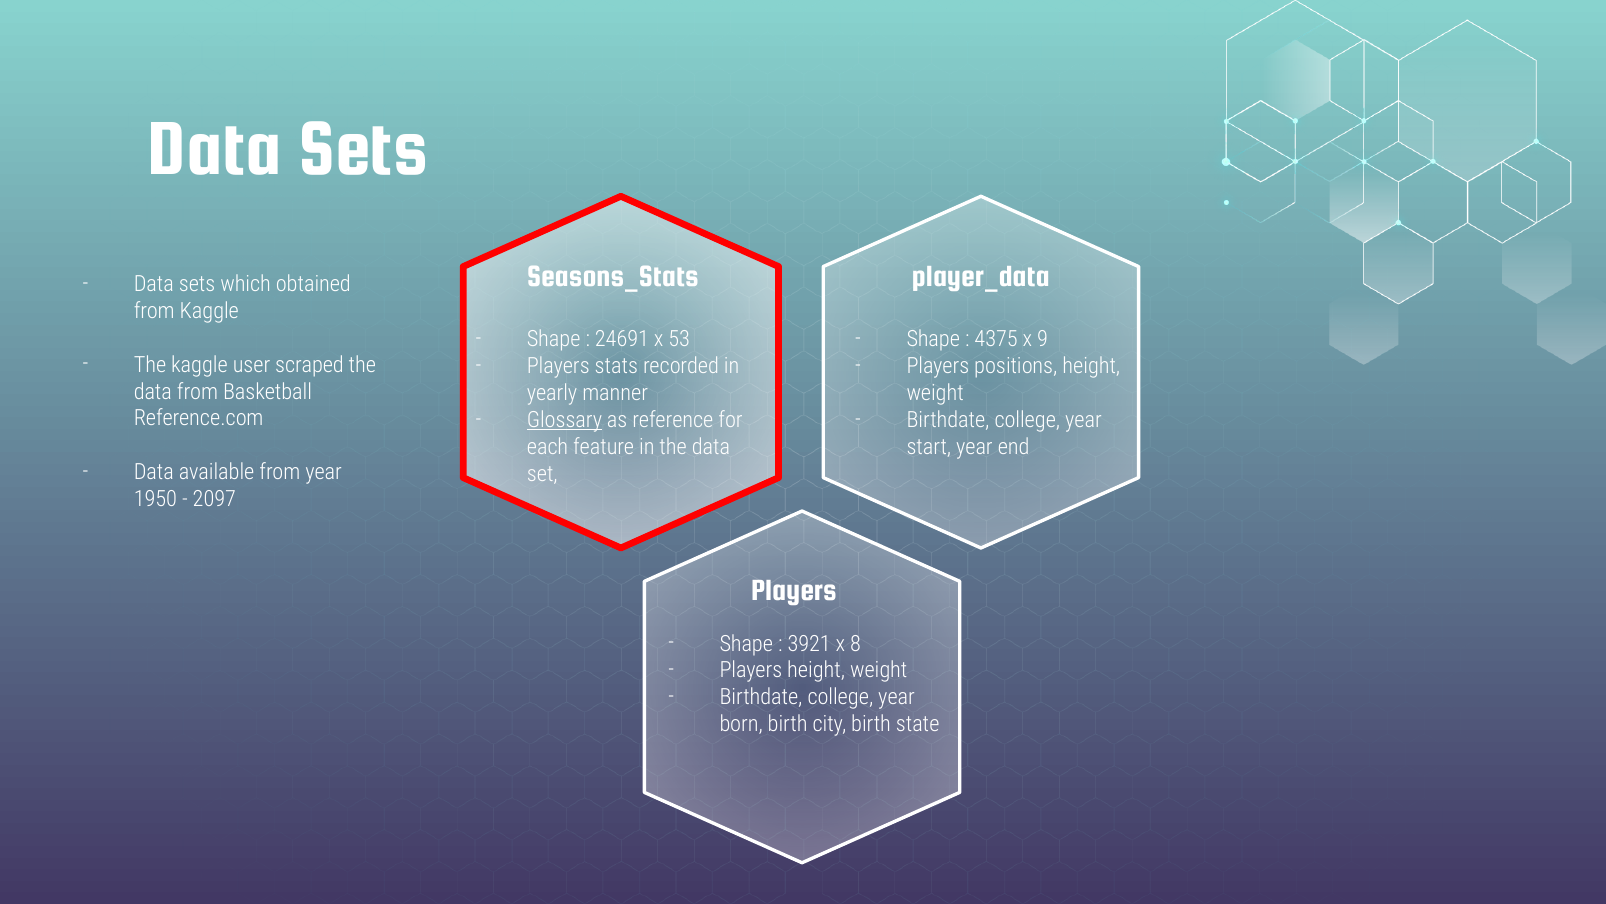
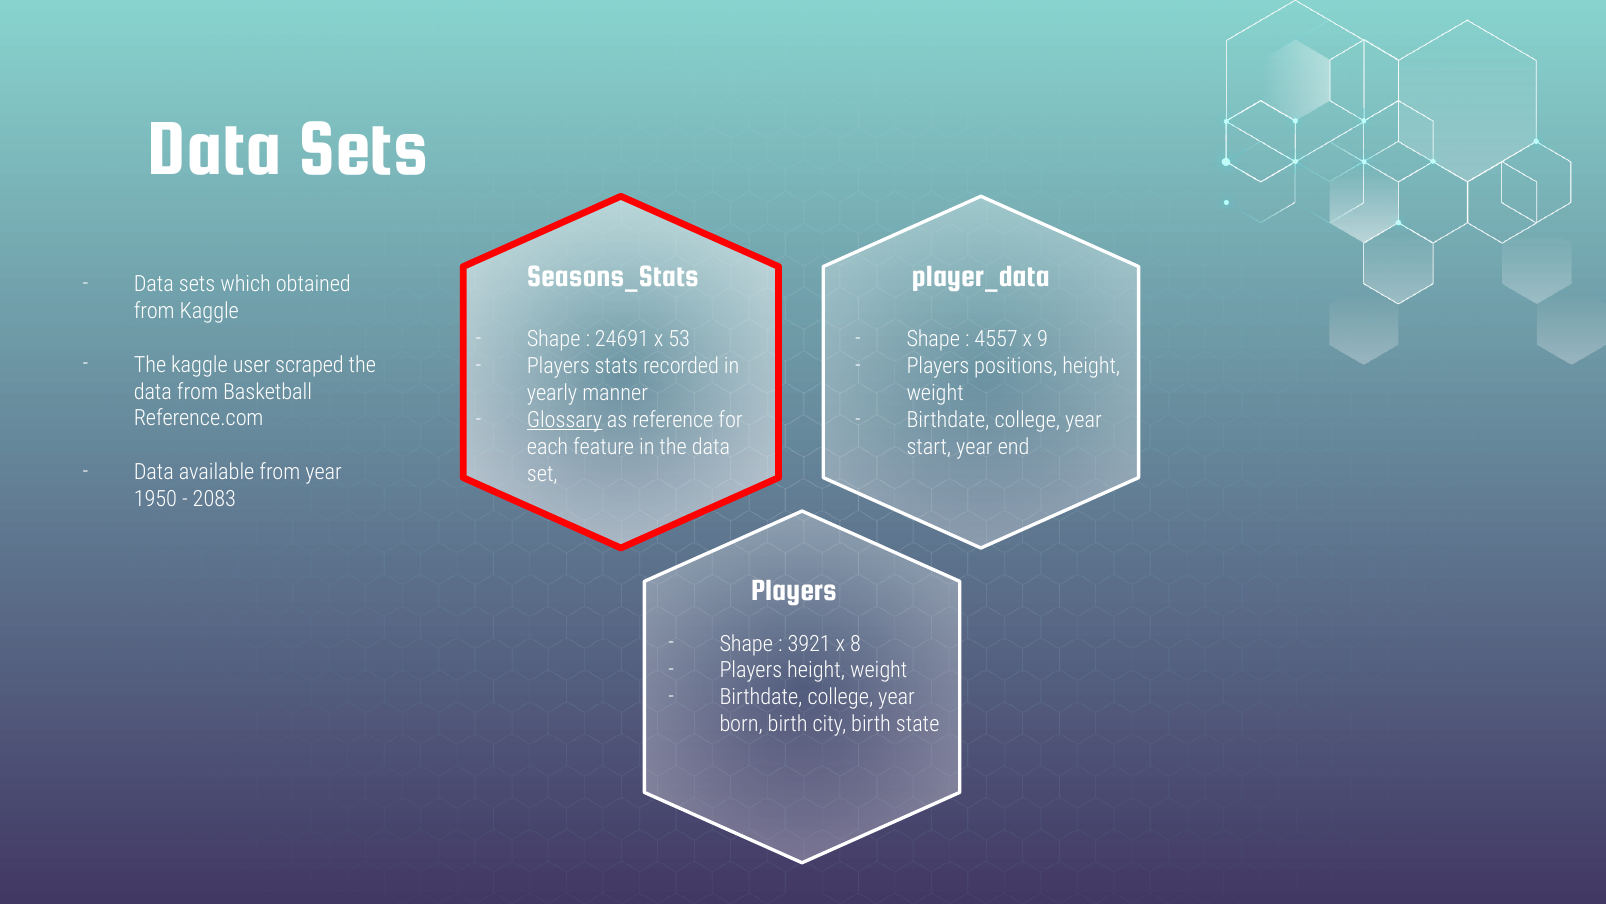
4375: 4375 -> 4557
2097: 2097 -> 2083
